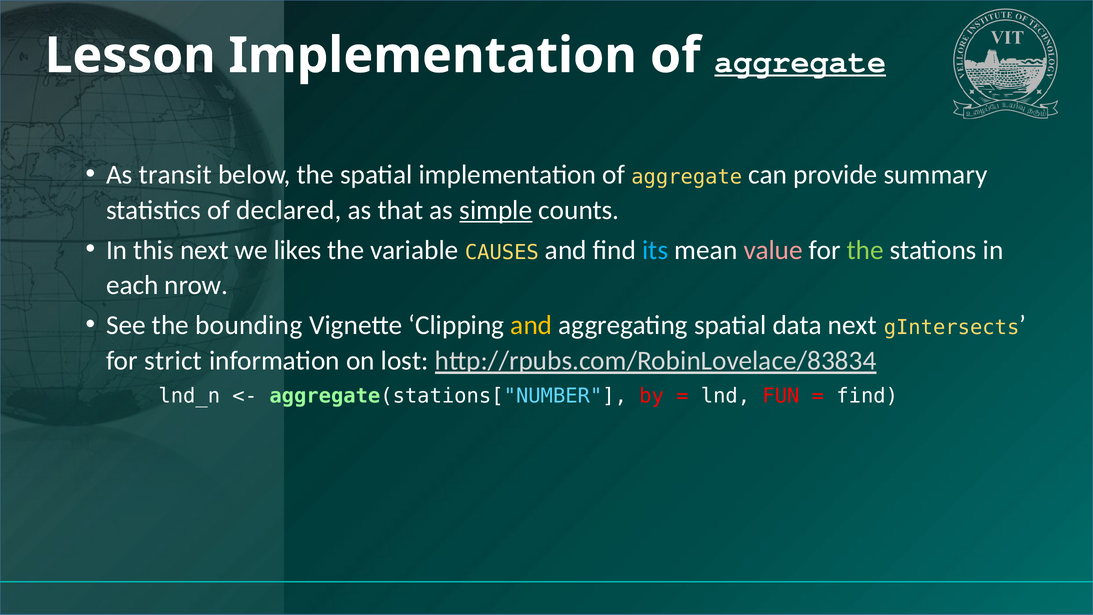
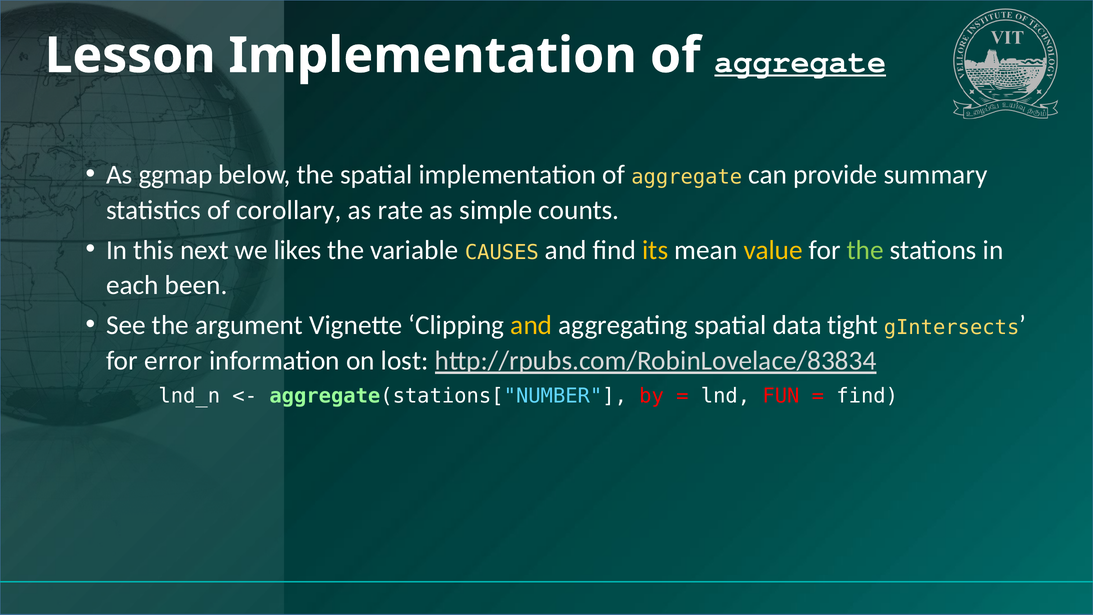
transit: transit -> ggmap
declared: declared -> corollary
that: that -> rate
simple underline: present -> none
its colour: light blue -> yellow
value colour: pink -> yellow
nrow: nrow -> been
bounding: bounding -> argument
data next: next -> tight
strict: strict -> error
